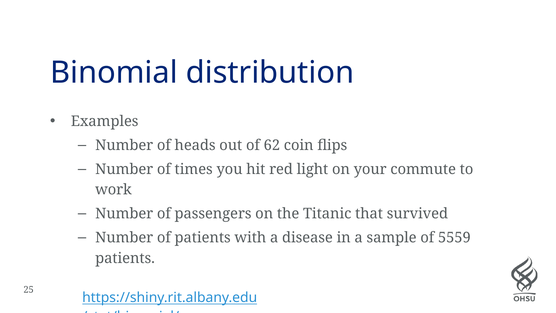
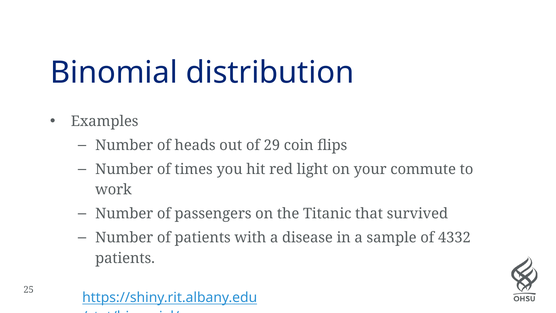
62: 62 -> 29
5559: 5559 -> 4332
